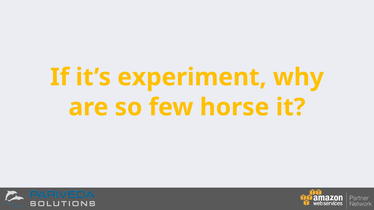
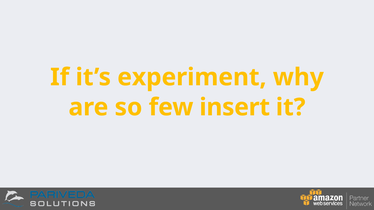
horse: horse -> insert
